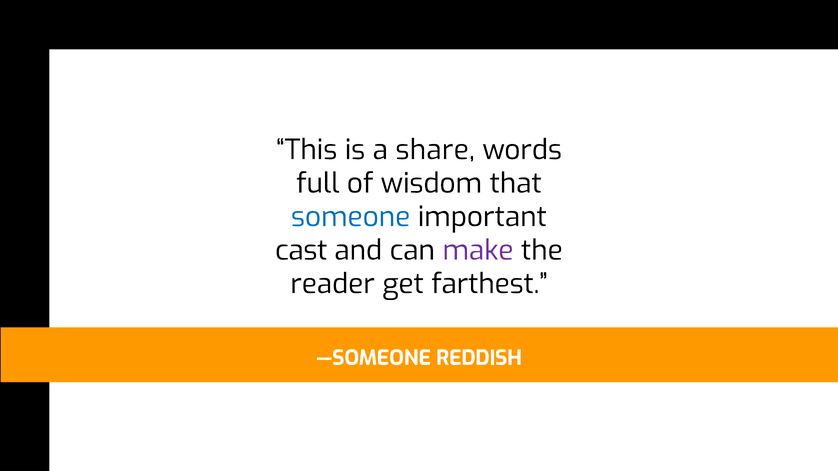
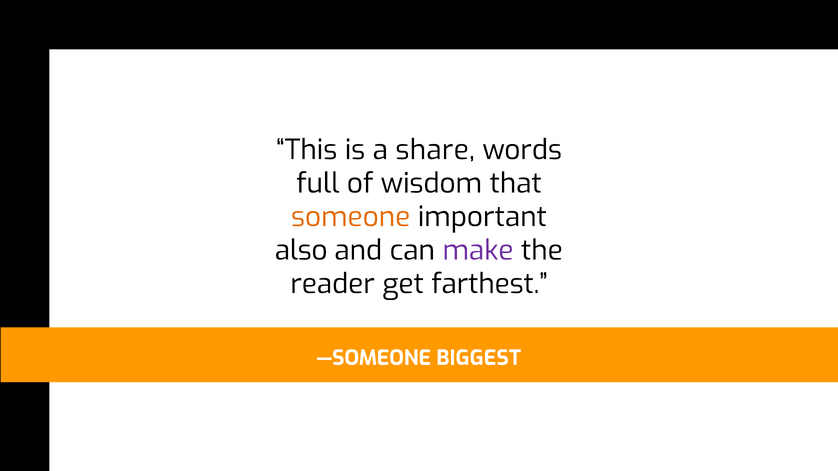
someone colour: blue -> orange
cast: cast -> also
REDDISH: REDDISH -> BIGGEST
